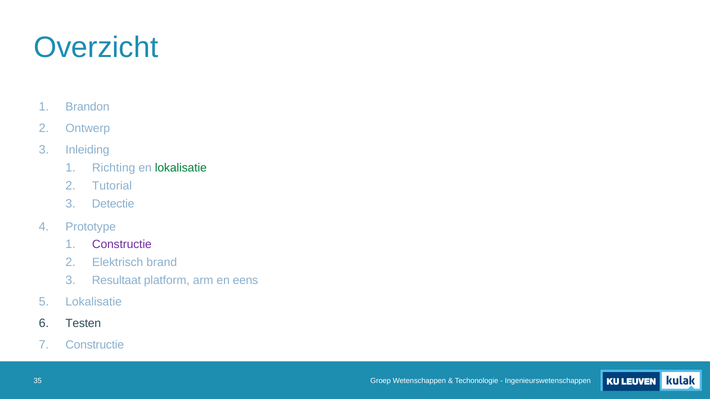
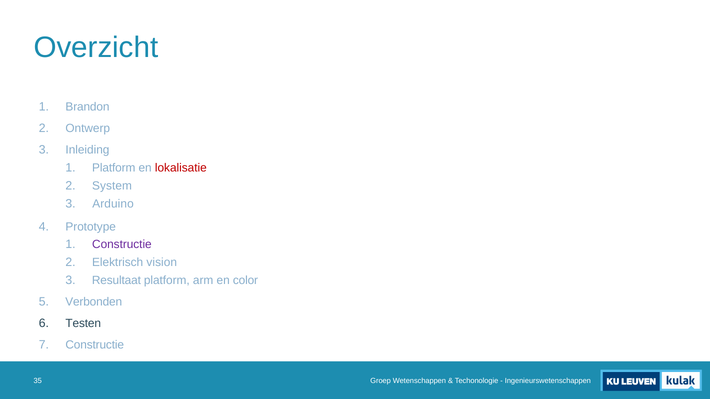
Richting at (114, 168): Richting -> Platform
lokalisatie at (181, 168) colour: green -> red
Tutorial: Tutorial -> System
Detectie: Detectie -> Arduino
brand: brand -> vision
eens: eens -> color
Lokalisatie at (94, 302): Lokalisatie -> Verbonden
